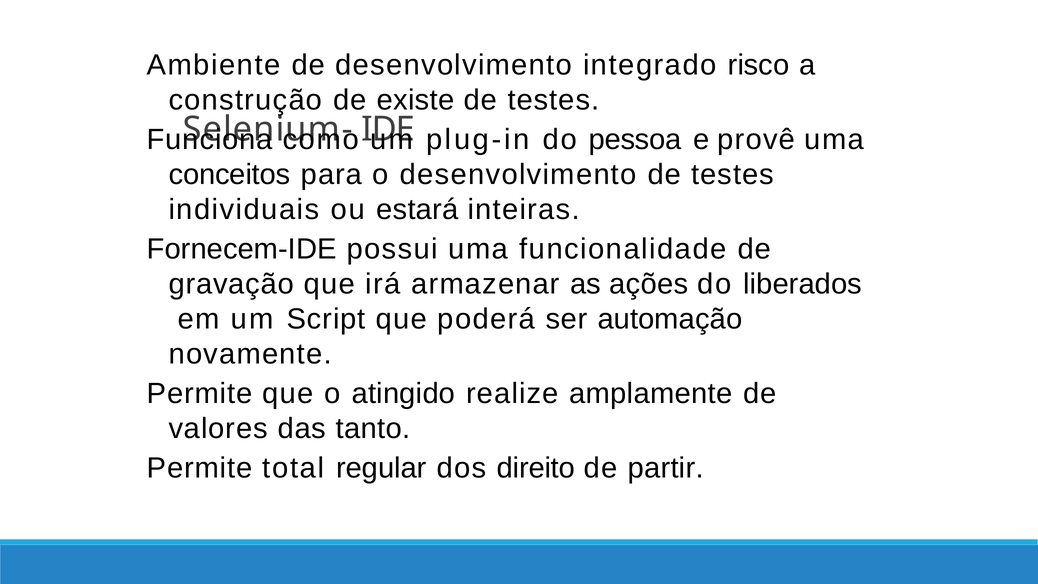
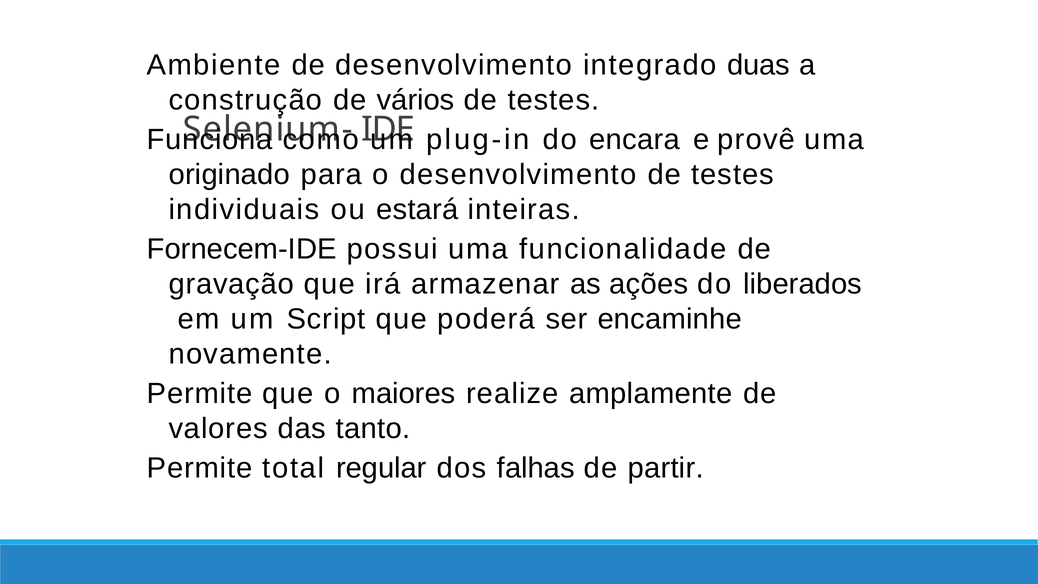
risco: risco -> duas
existe: existe -> vários
pessoa: pessoa -> encara
conceitos: conceitos -> originado
automação: automação -> encaminhe
atingido: atingido -> maiores
direito: direito -> falhas
